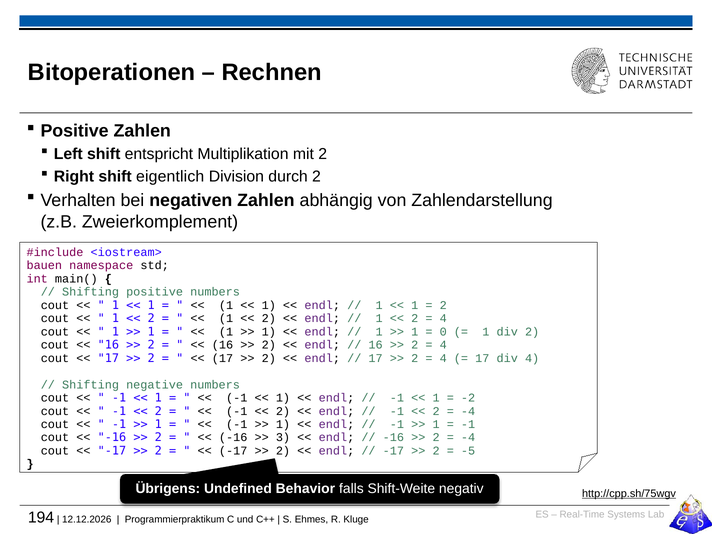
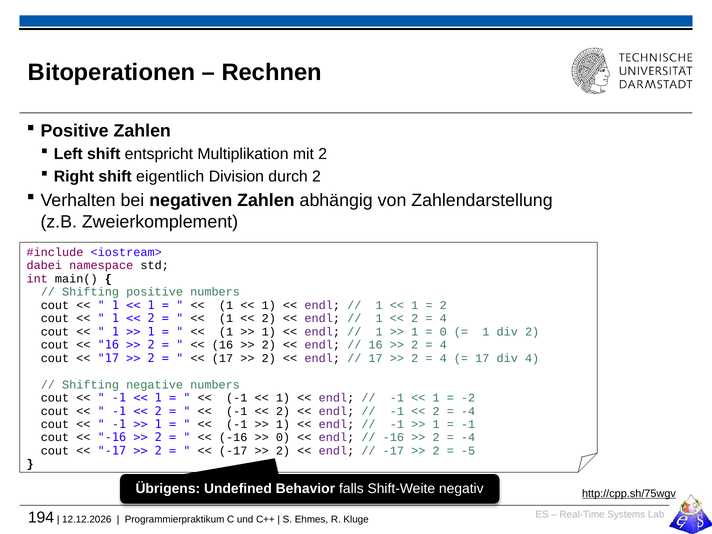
bauen: bauen -> dabei
3 at (283, 438): 3 -> 0
